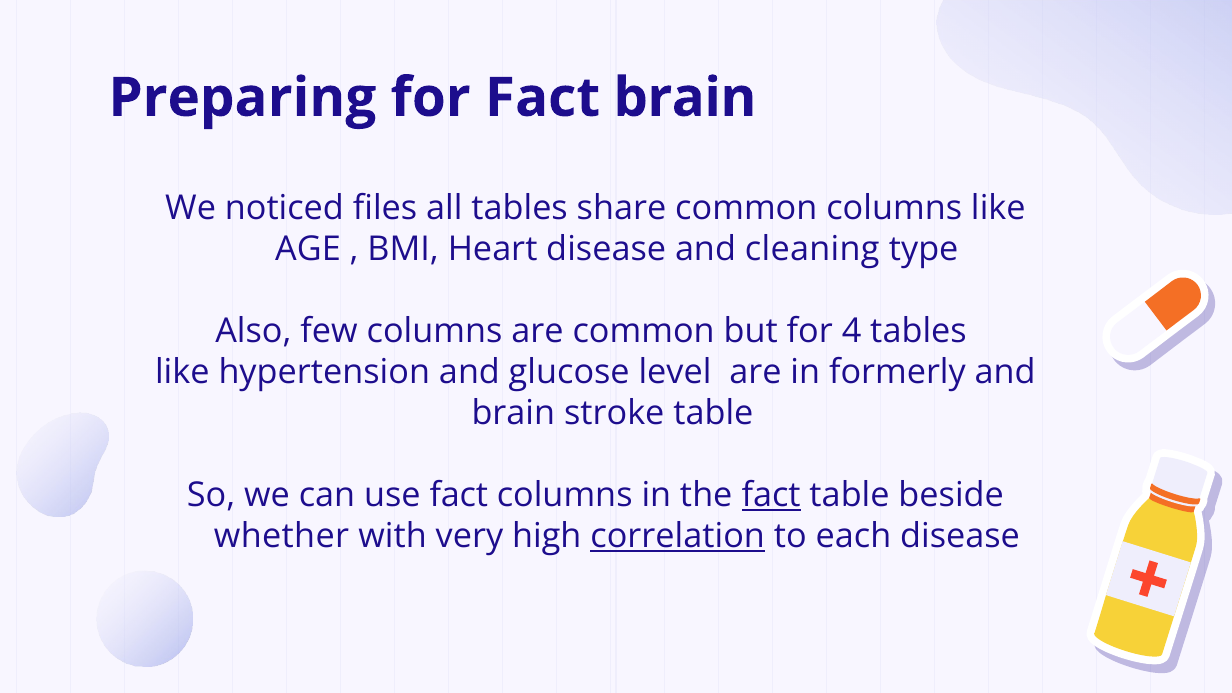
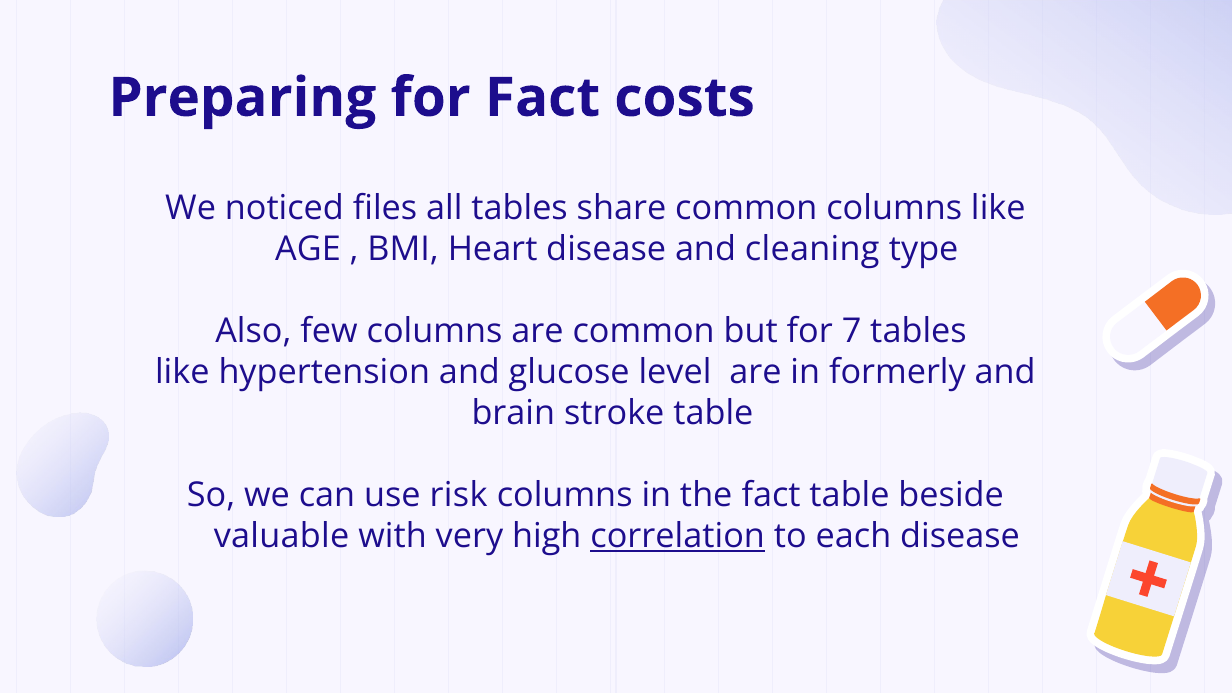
Fact brain: brain -> costs
4: 4 -> 7
use fact: fact -> risk
fact at (771, 496) underline: present -> none
whether: whether -> valuable
